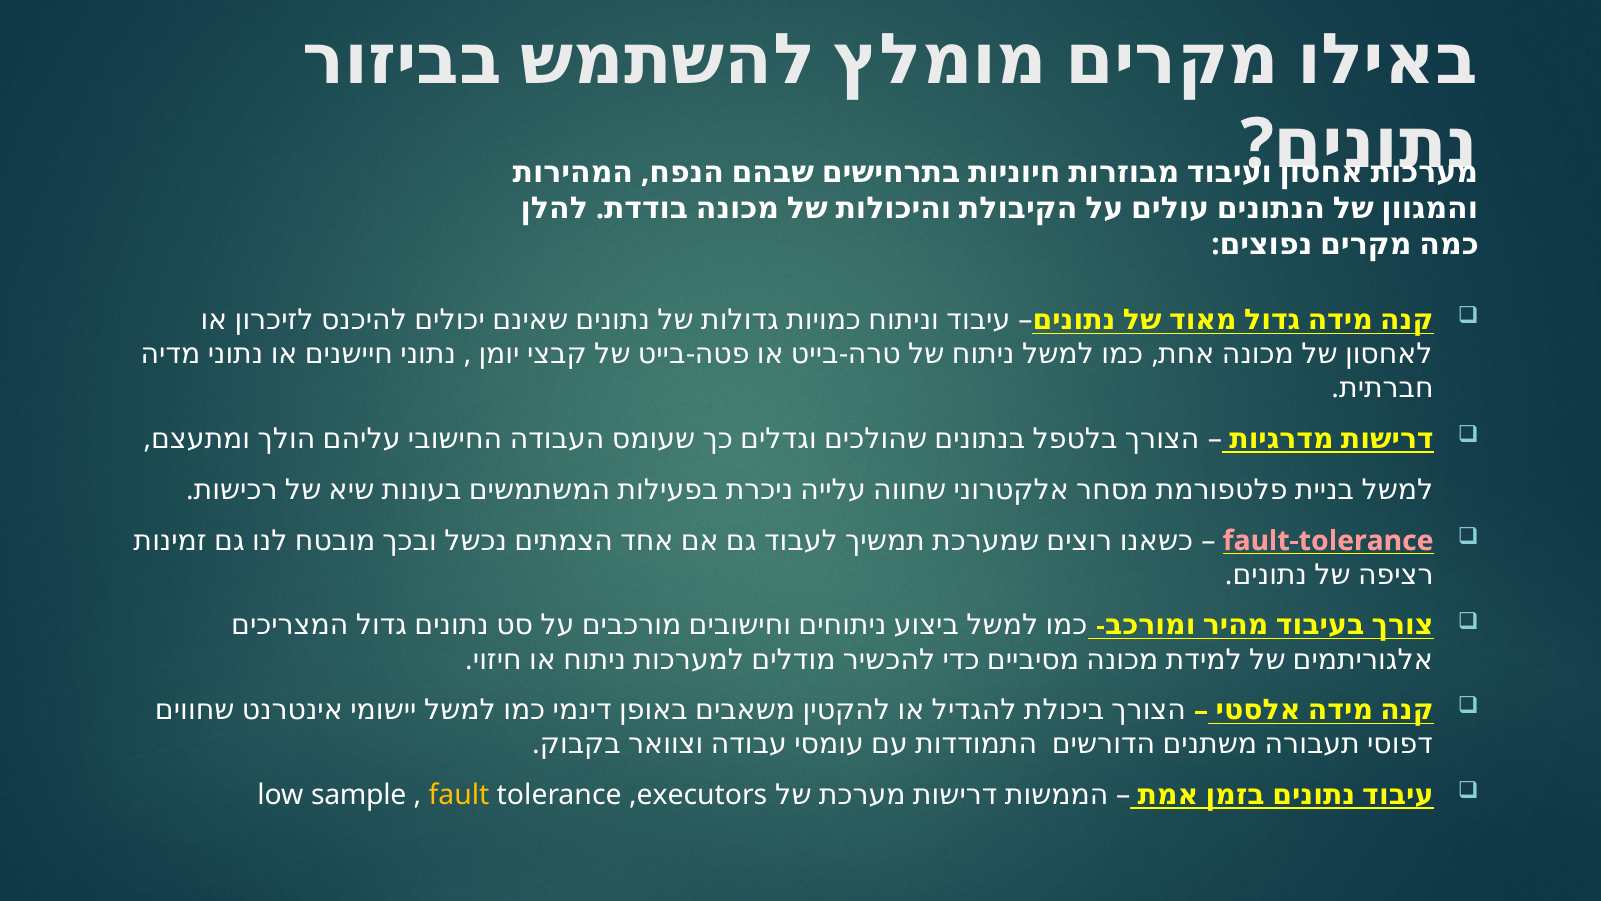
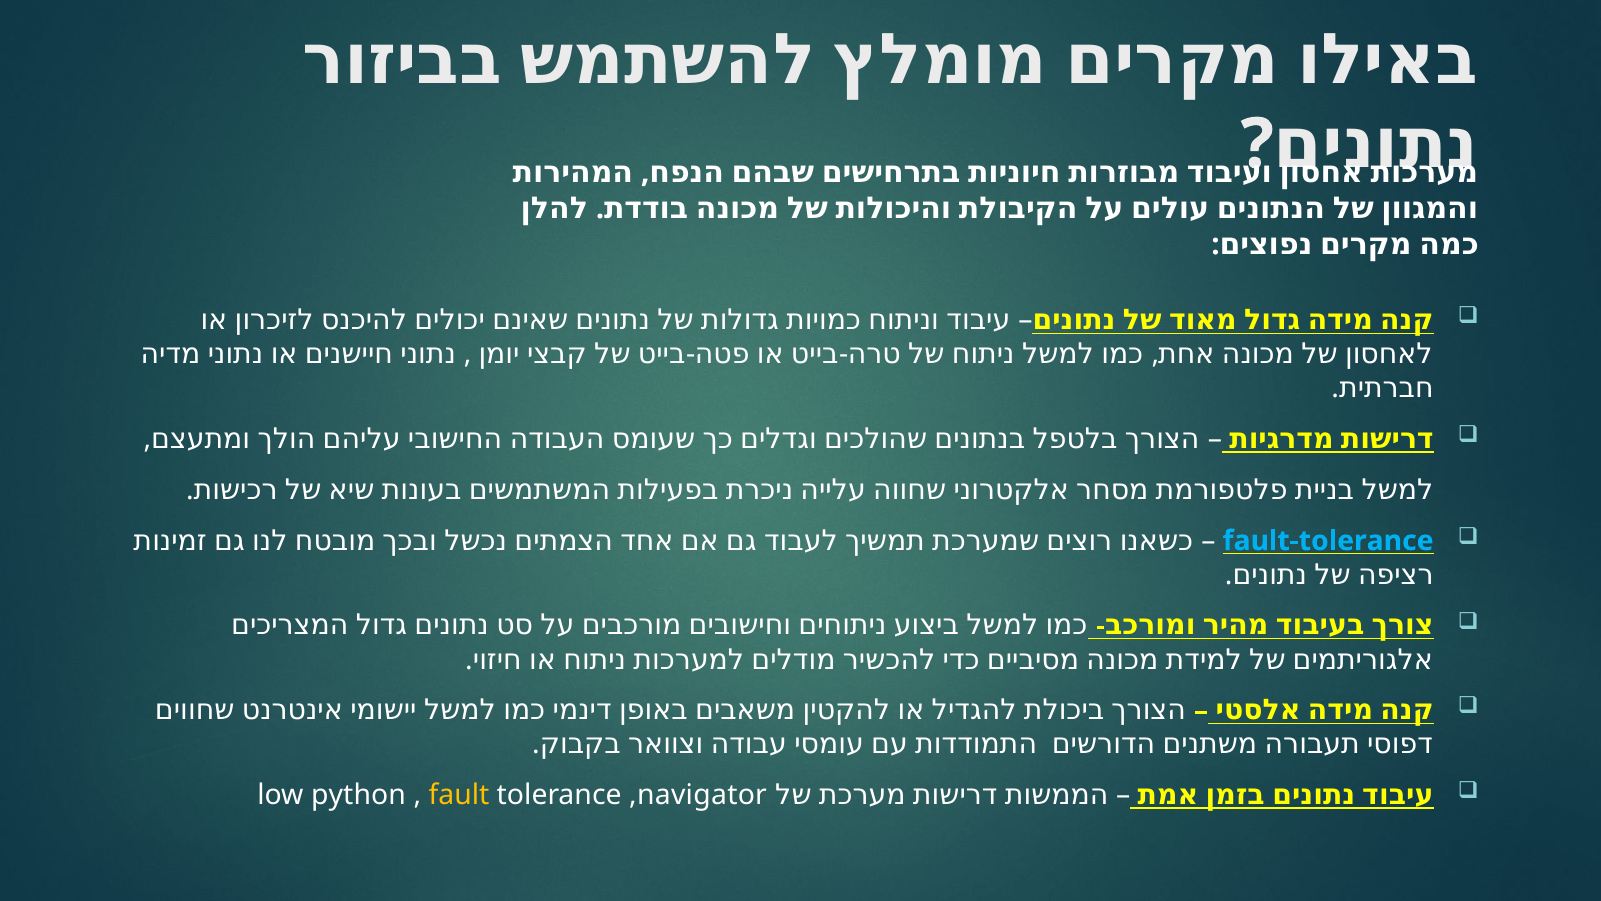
fault-tolerance colour: pink -> light blue
sample: sample -> python
,executors: ,executors -> ,navigator
